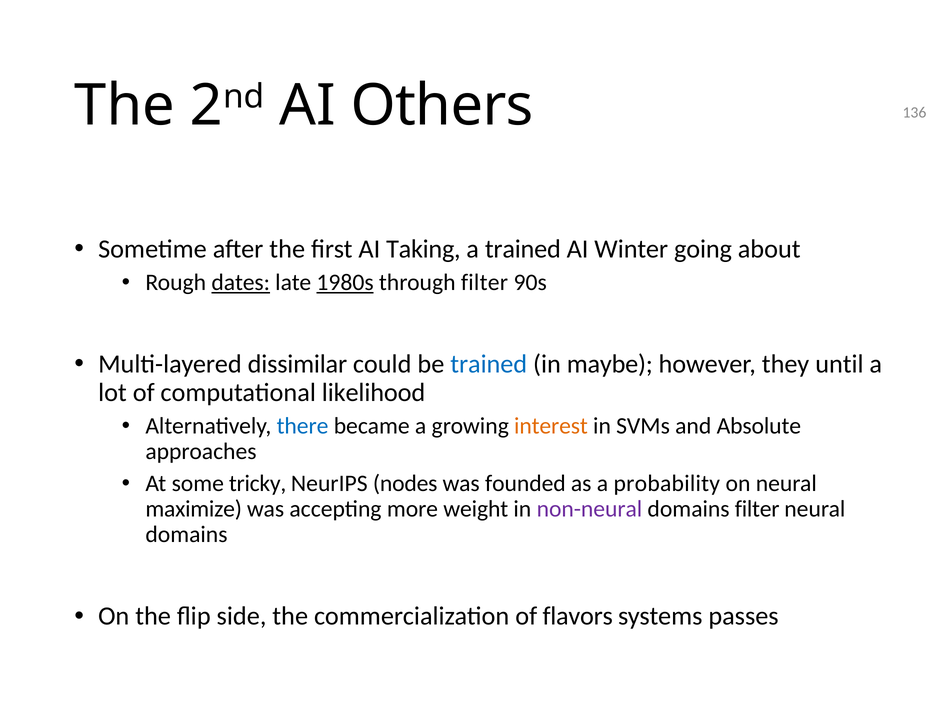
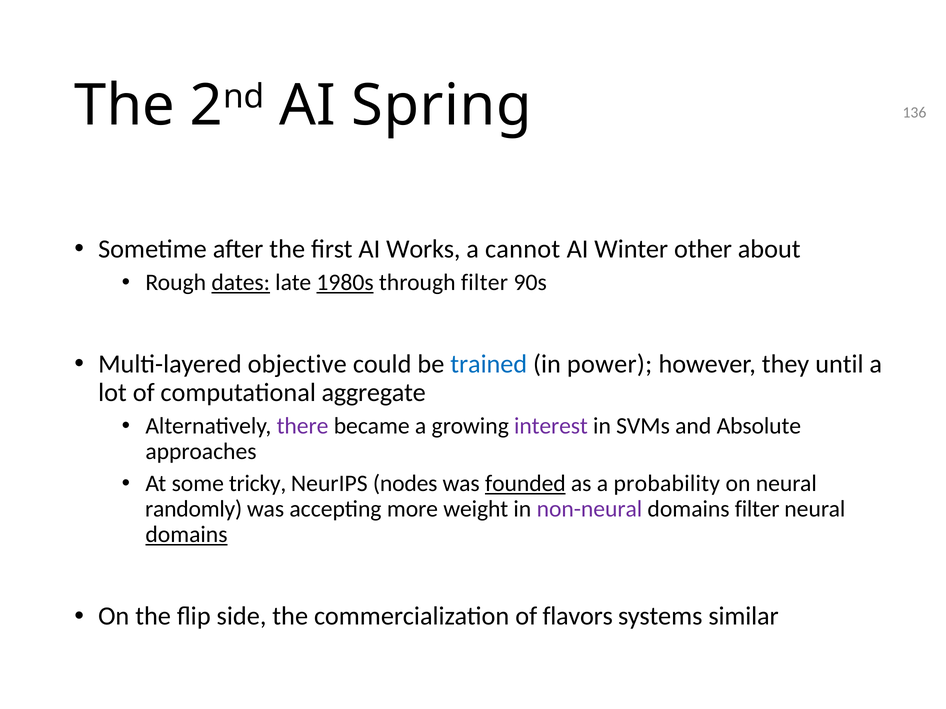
Others: Others -> Spring
Taking: Taking -> Works
a trained: trained -> cannot
going: going -> other
dissimilar: dissimilar -> objective
maybe: maybe -> power
likelihood: likelihood -> aggregate
there colour: blue -> purple
interest colour: orange -> purple
founded underline: none -> present
maximize: maximize -> randomly
domains at (186, 535) underline: none -> present
passes: passes -> similar
